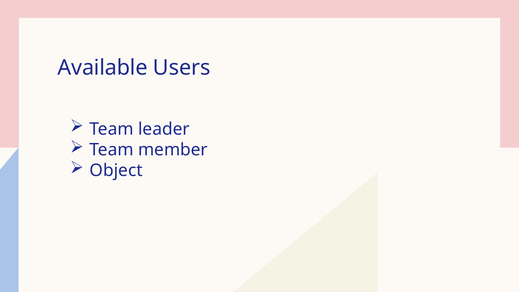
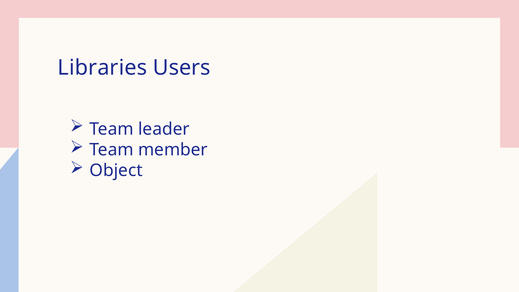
Available: Available -> Libraries
